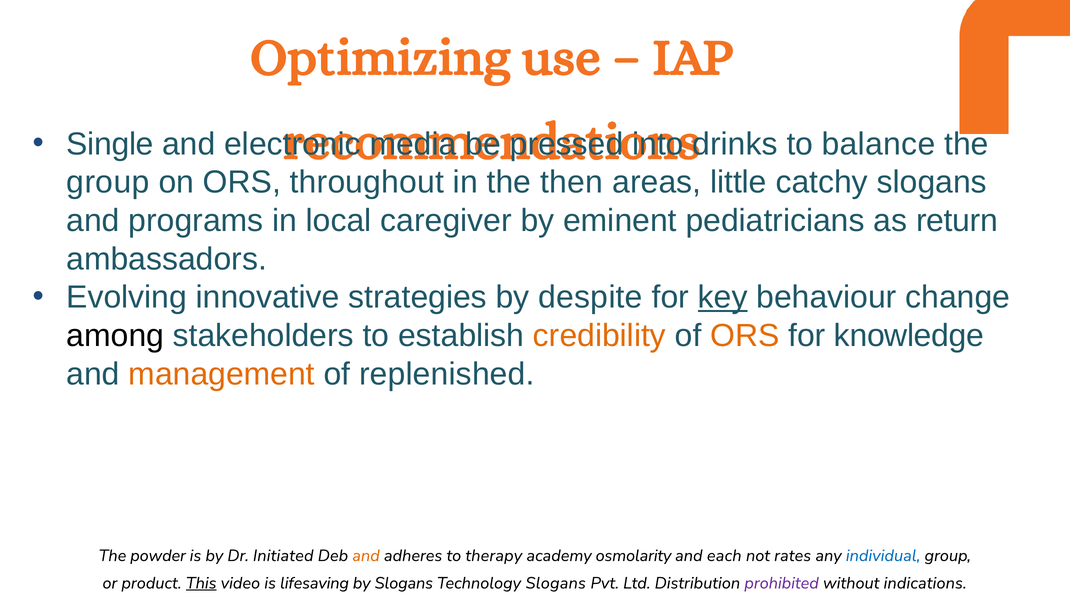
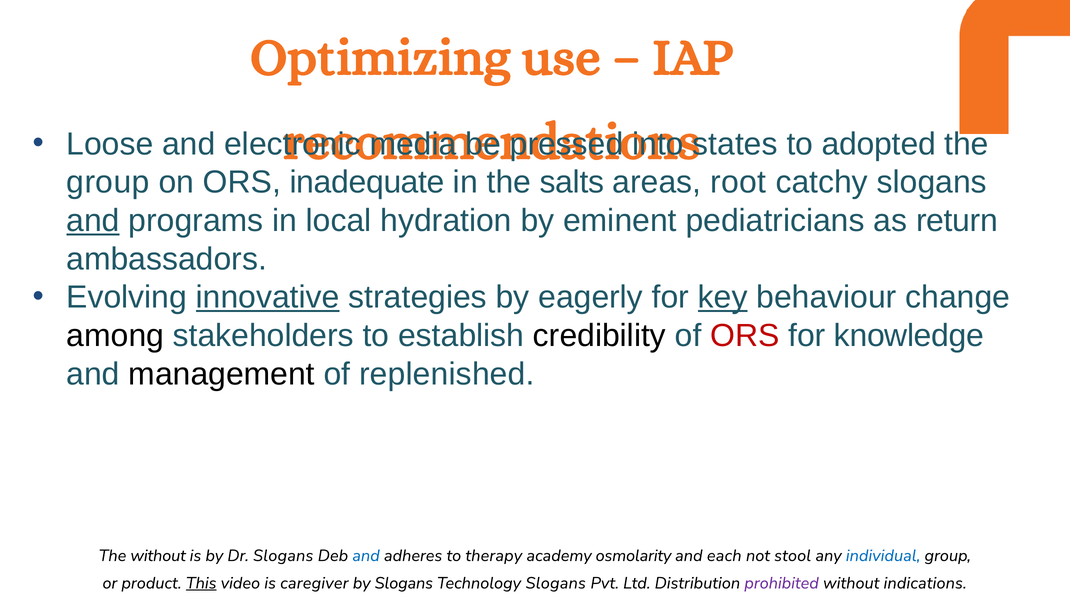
Single: Single -> Loose
drinks: drinks -> states
balance: balance -> adopted
throughout: throughout -> inadequate
then: then -> salts
little: little -> root
and at (93, 221) underline: none -> present
caregiver: caregiver -> hydration
innovative underline: none -> present
despite: despite -> eagerly
credibility colour: orange -> black
ORS at (745, 336) colour: orange -> red
management colour: orange -> black
The powder: powder -> without
Dr Initiated: Initiated -> Slogans
and at (366, 556) colour: orange -> blue
rates: rates -> stool
lifesaving: lifesaving -> caregiver
